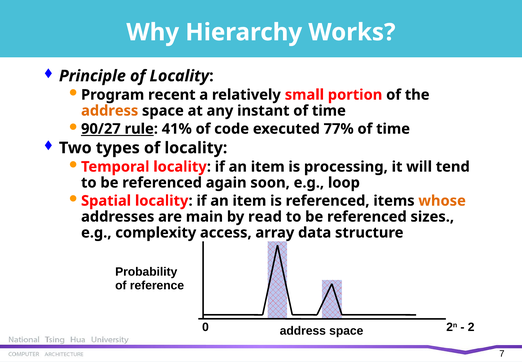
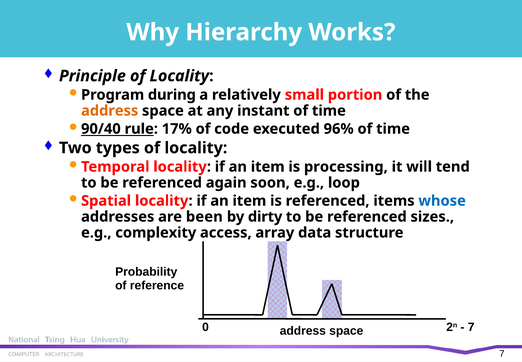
recent: recent -> during
90/27: 90/27 -> 90/40
41%: 41% -> 17%
77%: 77% -> 96%
whose colour: orange -> blue
main: main -> been
read: read -> dirty
2 at (471, 327): 2 -> 7
